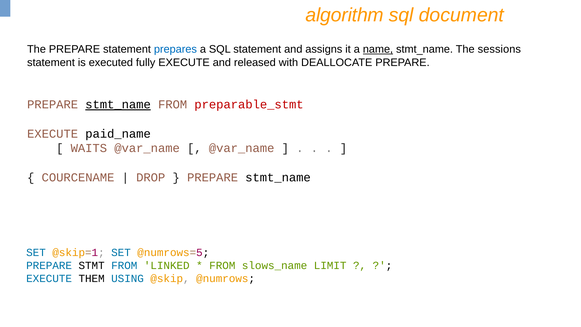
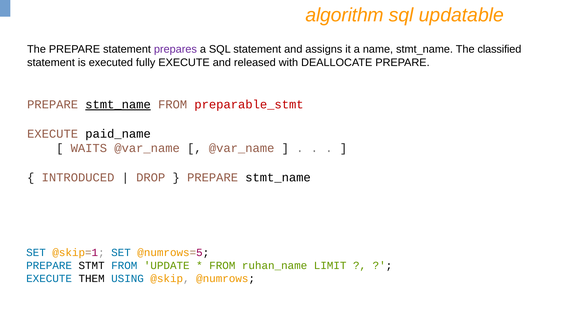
document: document -> updatable
prepares colour: blue -> purple
name underline: present -> none
sessions: sessions -> classified
COURCENAME: COURCENAME -> INTRODUCED
LINKED: LINKED -> UPDATE
slows_name: slows_name -> ruhan_name
